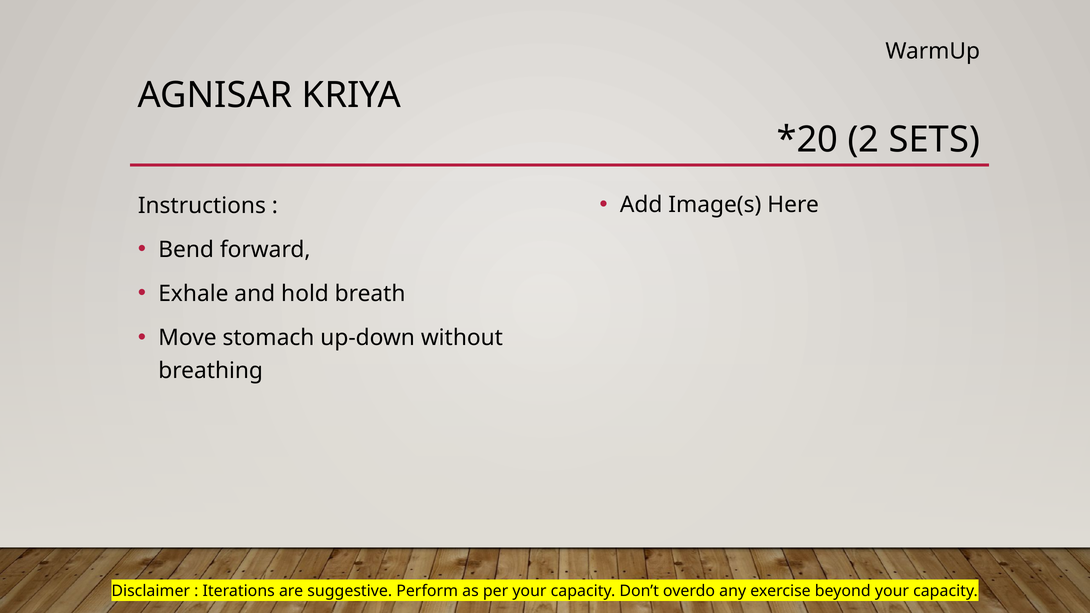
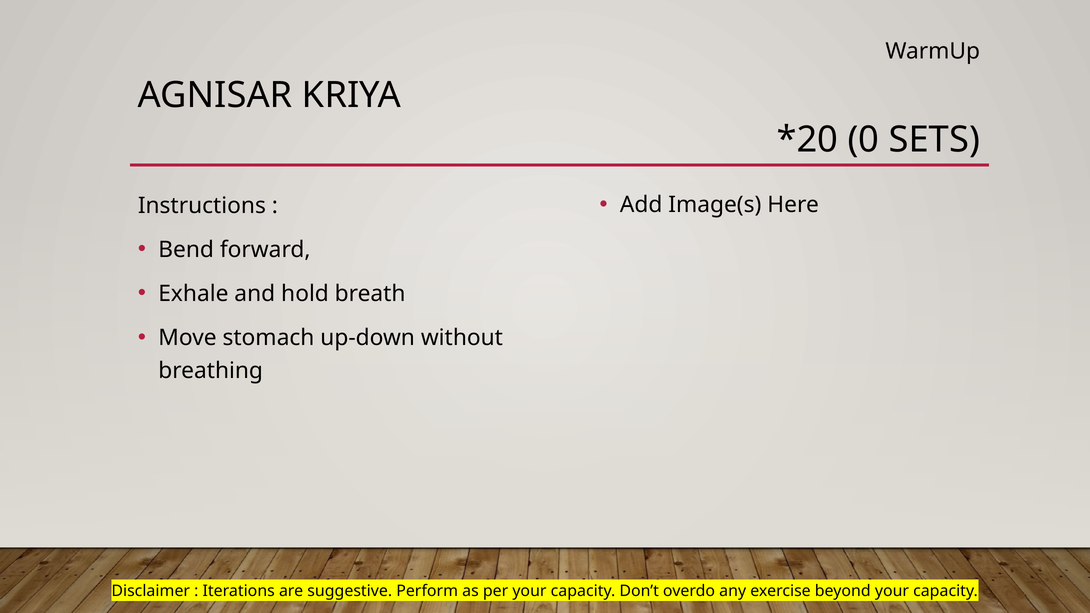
2: 2 -> 0
